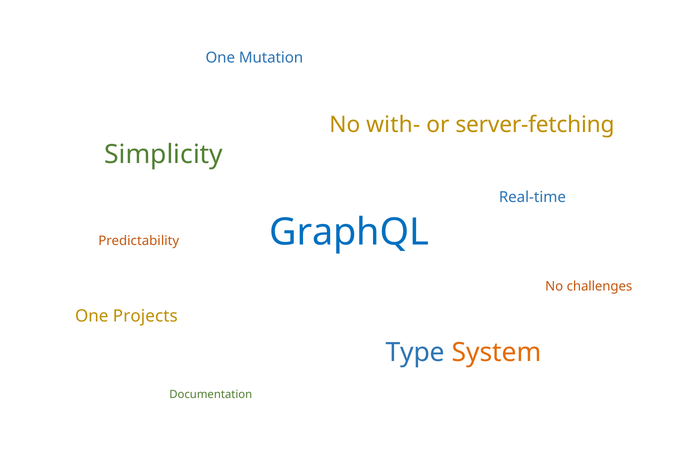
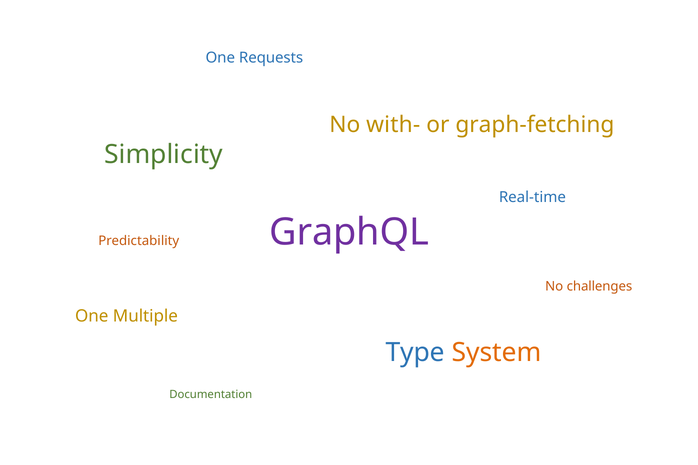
Mutation: Mutation -> Requests
server-fetching: server-fetching -> graph-fetching
GraphQL colour: blue -> purple
Projects: Projects -> Multiple
